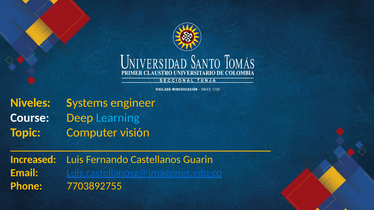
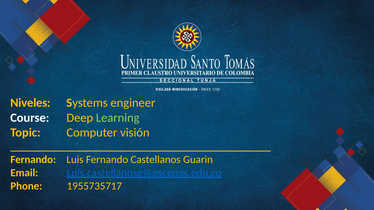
Learning colour: light blue -> light green
Increased at (33, 160): Increased -> Fernando
Luis.castellanosg@imágenes.edu.co: Luis.castellanosg@imágenes.edu.co -> Luis.castellanosg@escenas.edu.co
7703892755: 7703892755 -> 1955735717
